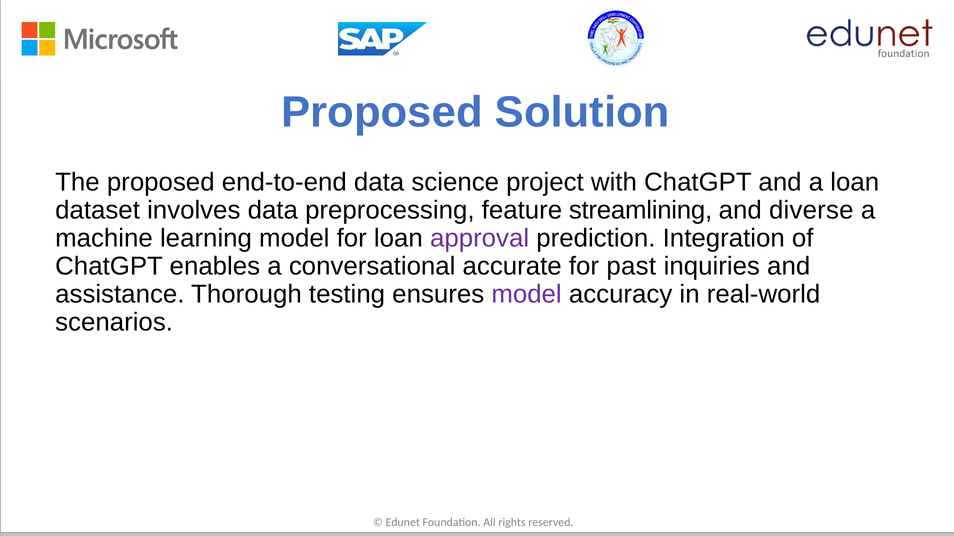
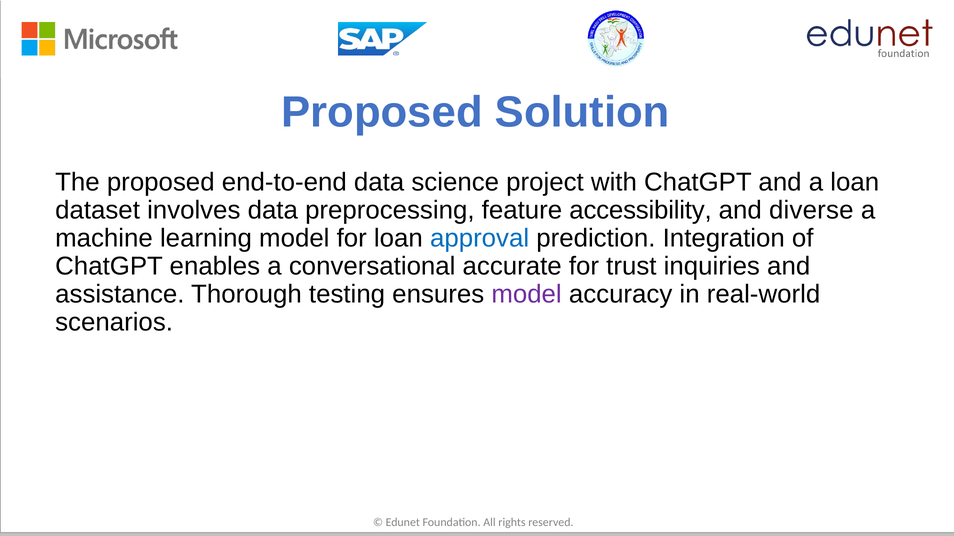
streamlining: streamlining -> accessibility
approval colour: purple -> blue
past: past -> trust
